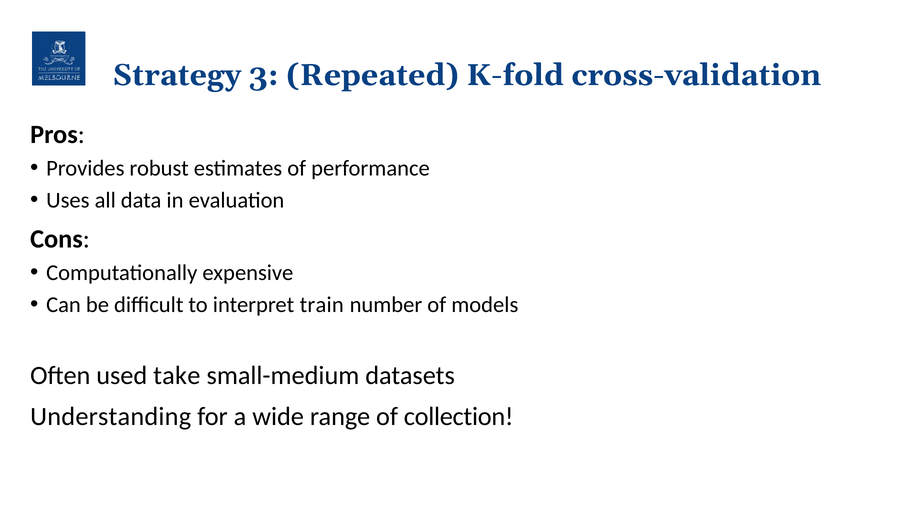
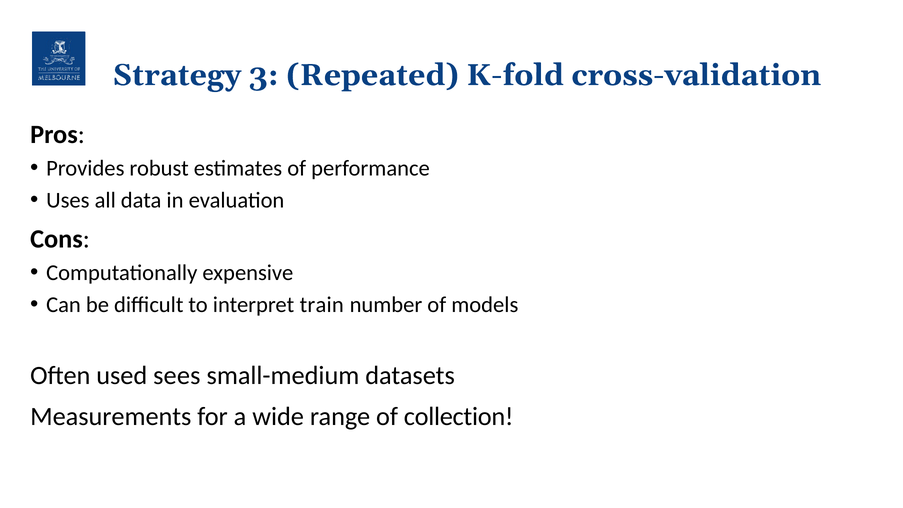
take: take -> sees
Understanding: Understanding -> Measurements
